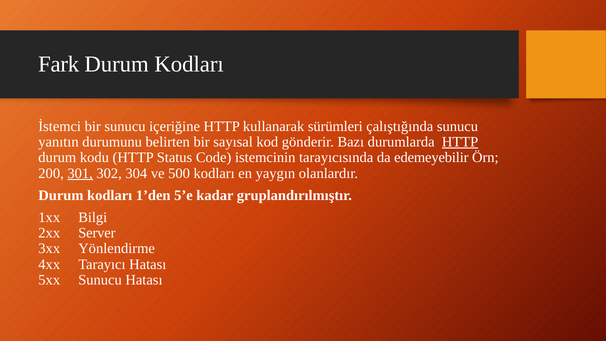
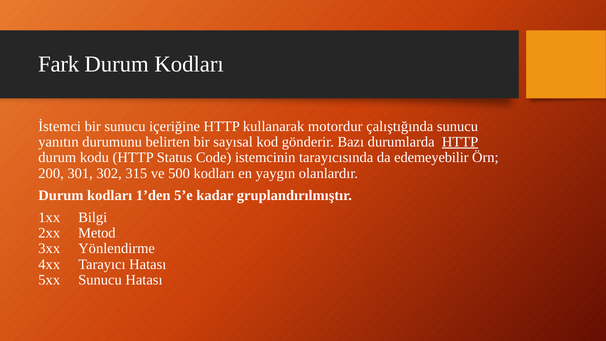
sürümleri: sürümleri -> motordur
301 underline: present -> none
304: 304 -> 315
Server: Server -> Metod
